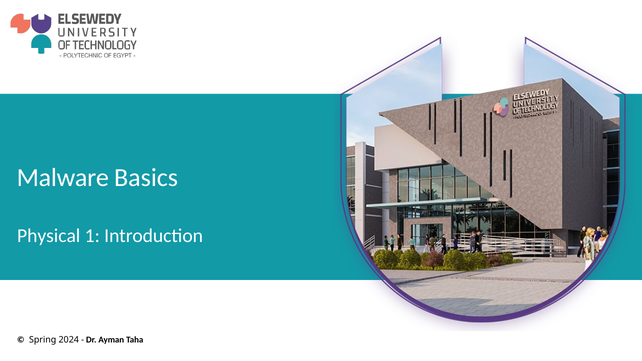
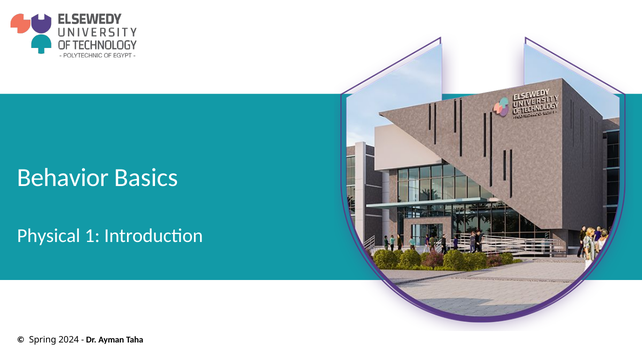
Malware: Malware -> Behavior
